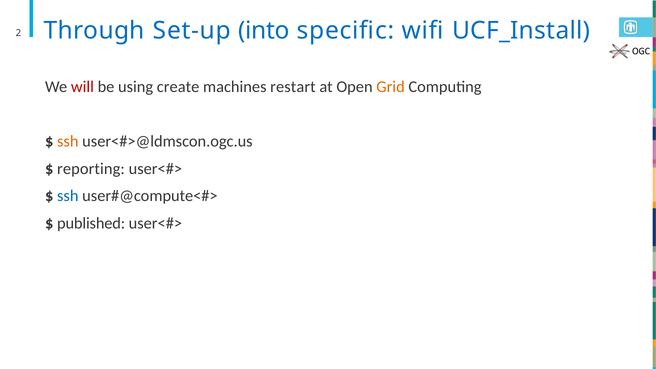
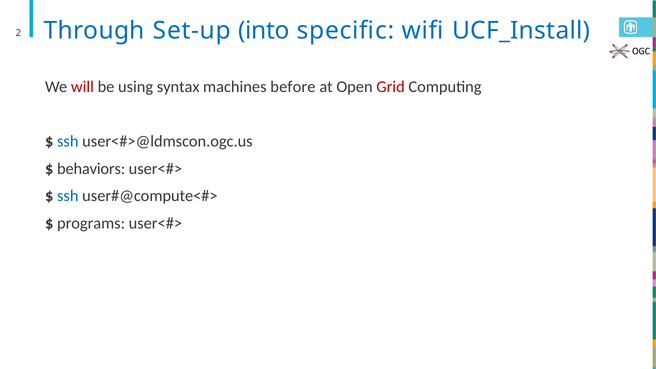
create: create -> syntax
restart: restart -> before
Grid colour: orange -> red
ssh at (68, 141) colour: orange -> blue
reporting: reporting -> behaviors
published: published -> programs
